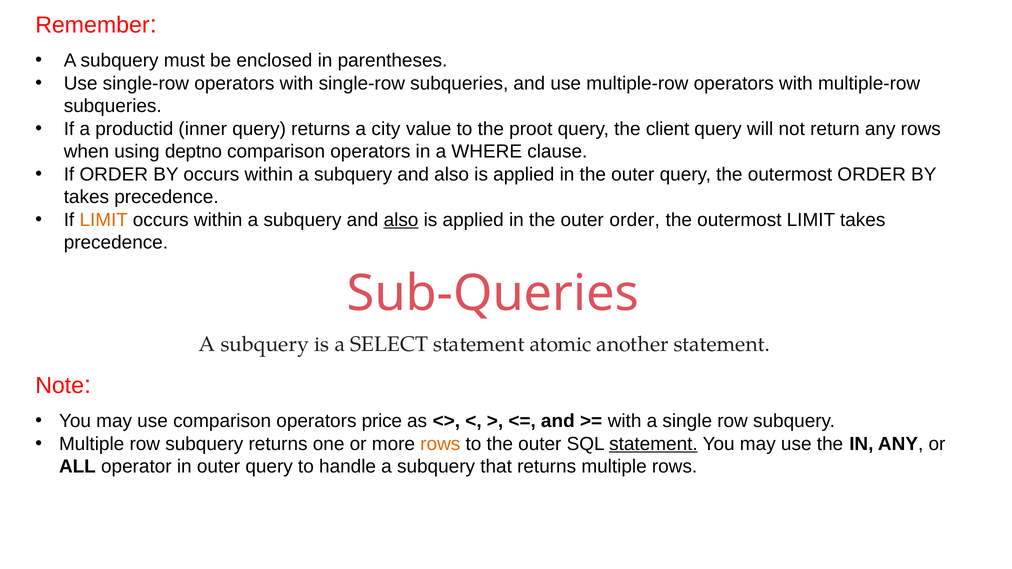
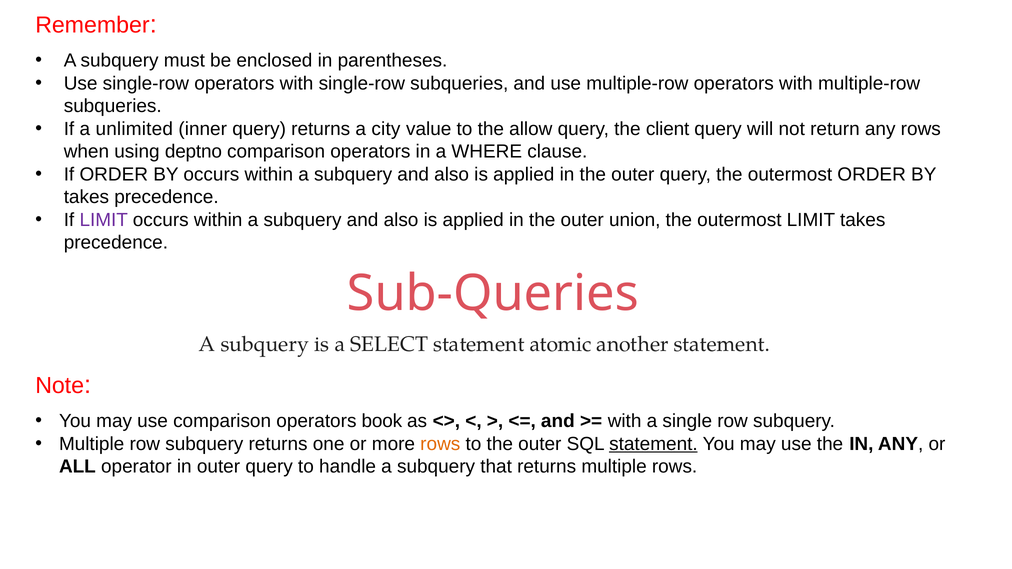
productid: productid -> unlimited
proot: proot -> allow
LIMIT at (104, 220) colour: orange -> purple
also at (401, 220) underline: present -> none
outer order: order -> union
price: price -> book
